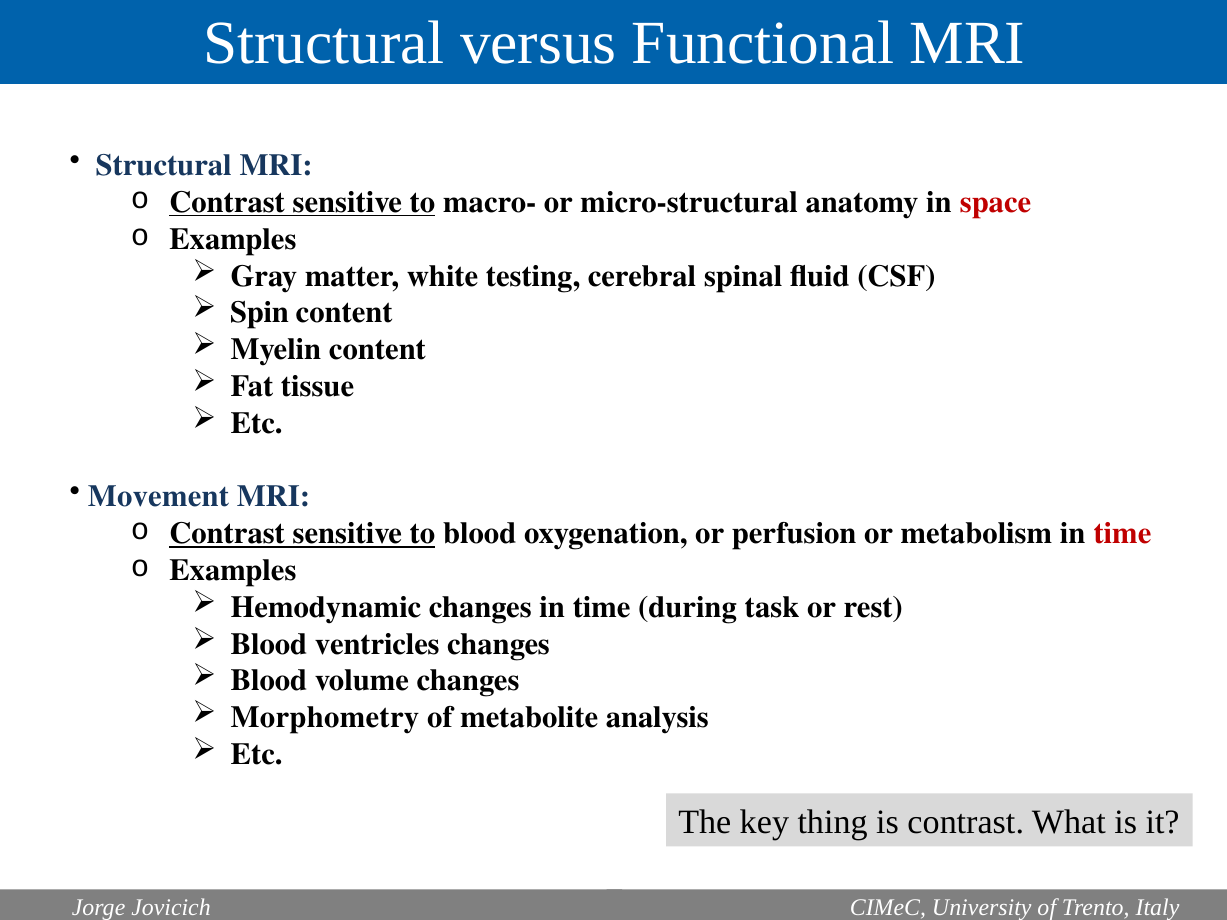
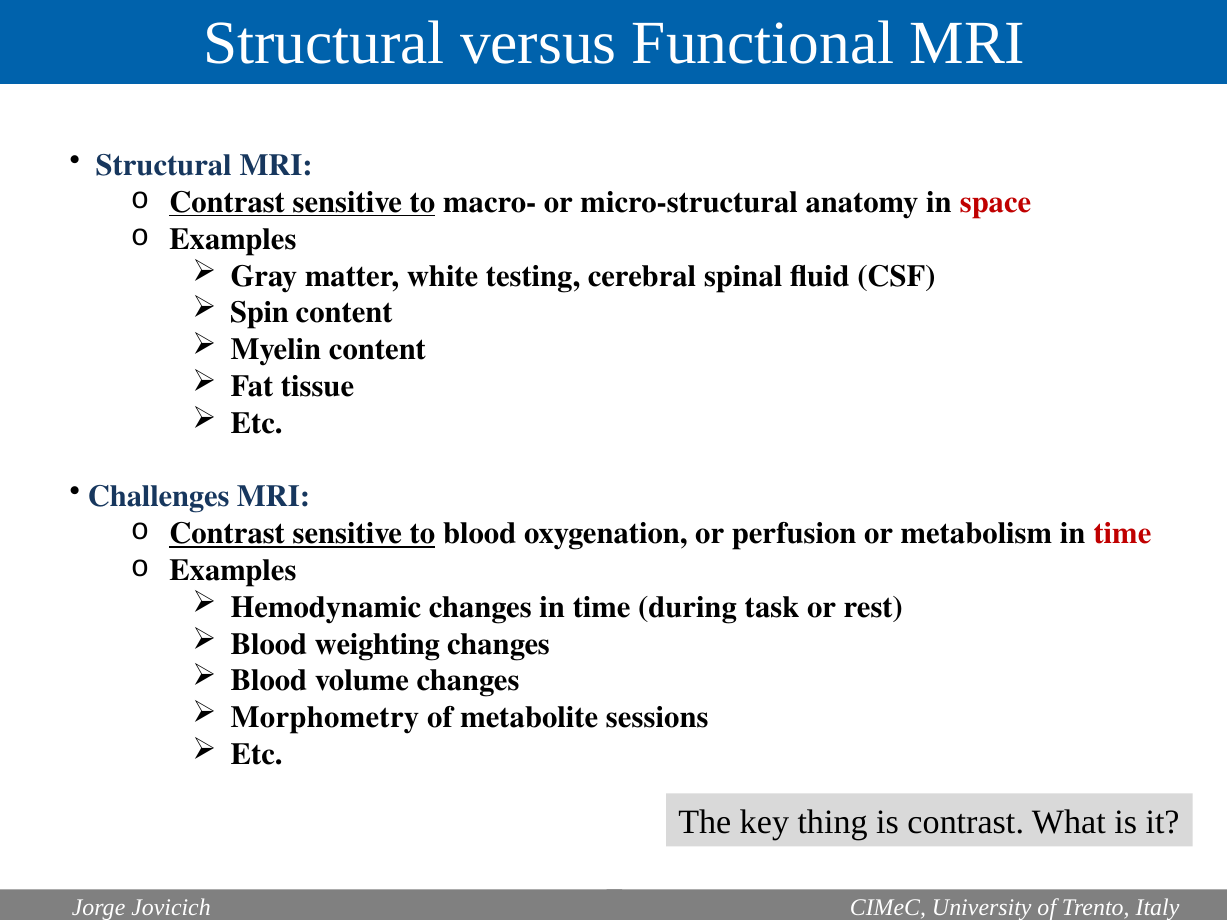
Movement: Movement -> Challenges
ventricles: ventricles -> weighting
analysis: analysis -> sessions
